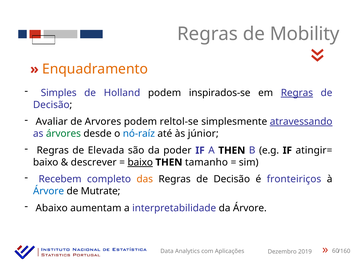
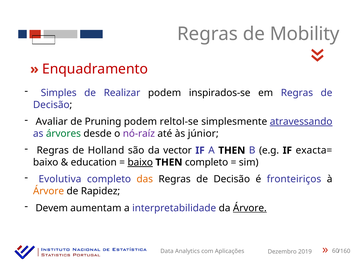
Enquadramento colour: orange -> red
Holland: Holland -> Realizar
Regras at (297, 93) underline: present -> none
Arvores: Arvores -> Pruning
nó-raíz colour: blue -> purple
Elevada: Elevada -> Holland
poder: poder -> vector
atingir=: atingir= -> exacta=
descrever: descrever -> education
THEN tamanho: tamanho -> completo
Recebem: Recebem -> Evolutiva
Árvore at (49, 191) colour: blue -> orange
Mutrate: Mutrate -> Rapidez
Abaixo: Abaixo -> Devem
Árvore at (250, 208) underline: none -> present
